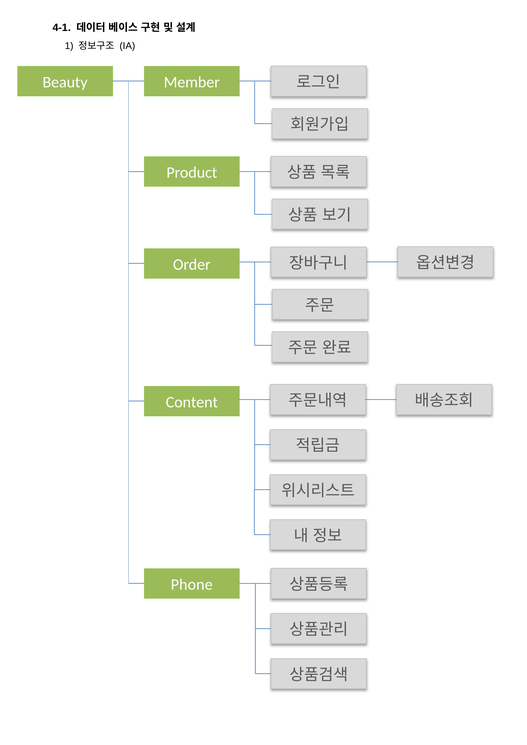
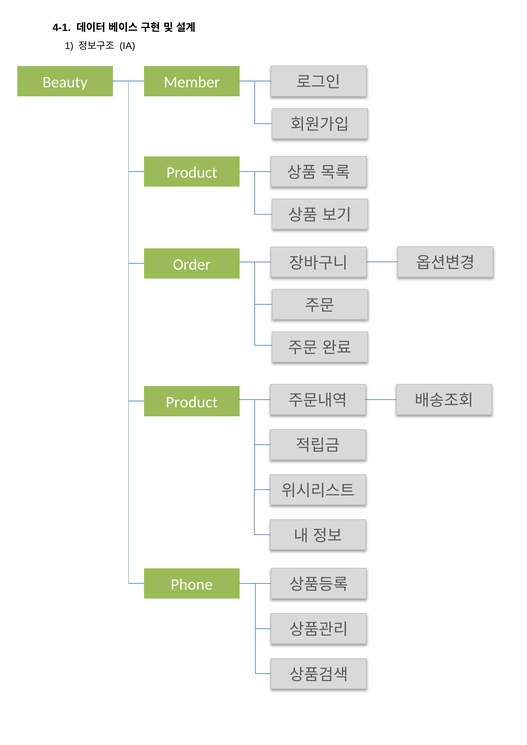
Content at (192, 402): Content -> Product
